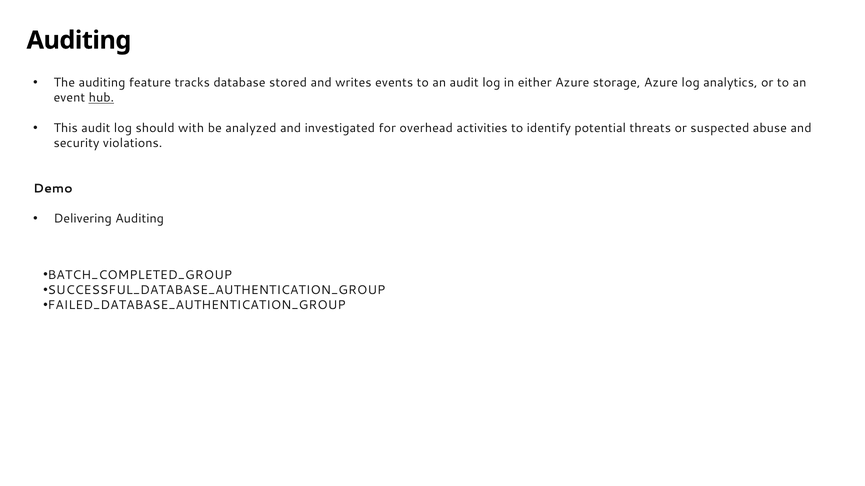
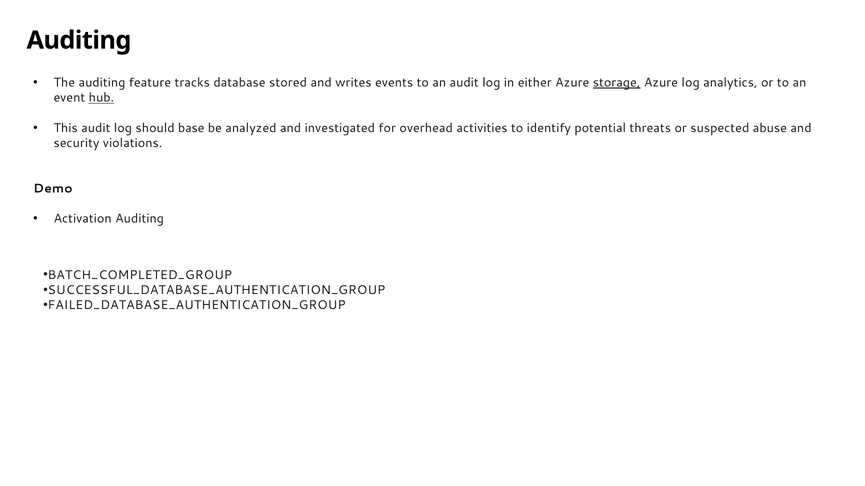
storage underline: none -> present
with: with -> base
Delivering: Delivering -> Activation
